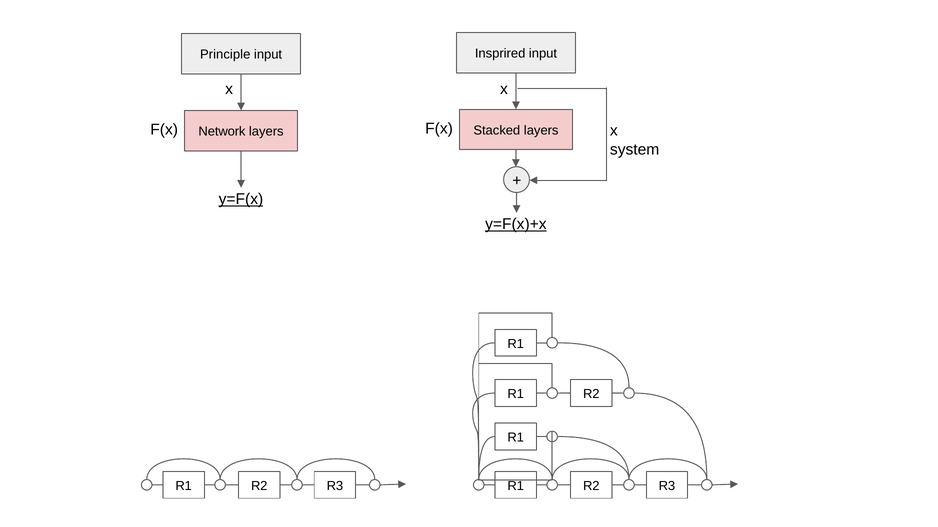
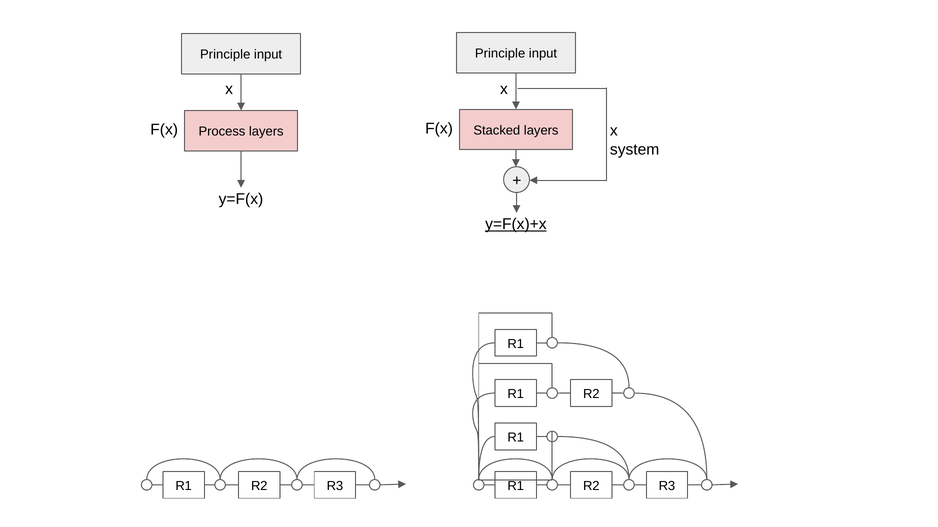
Insprired at (500, 54): Insprired -> Principle
Network: Network -> Process
y=F(x underline: present -> none
